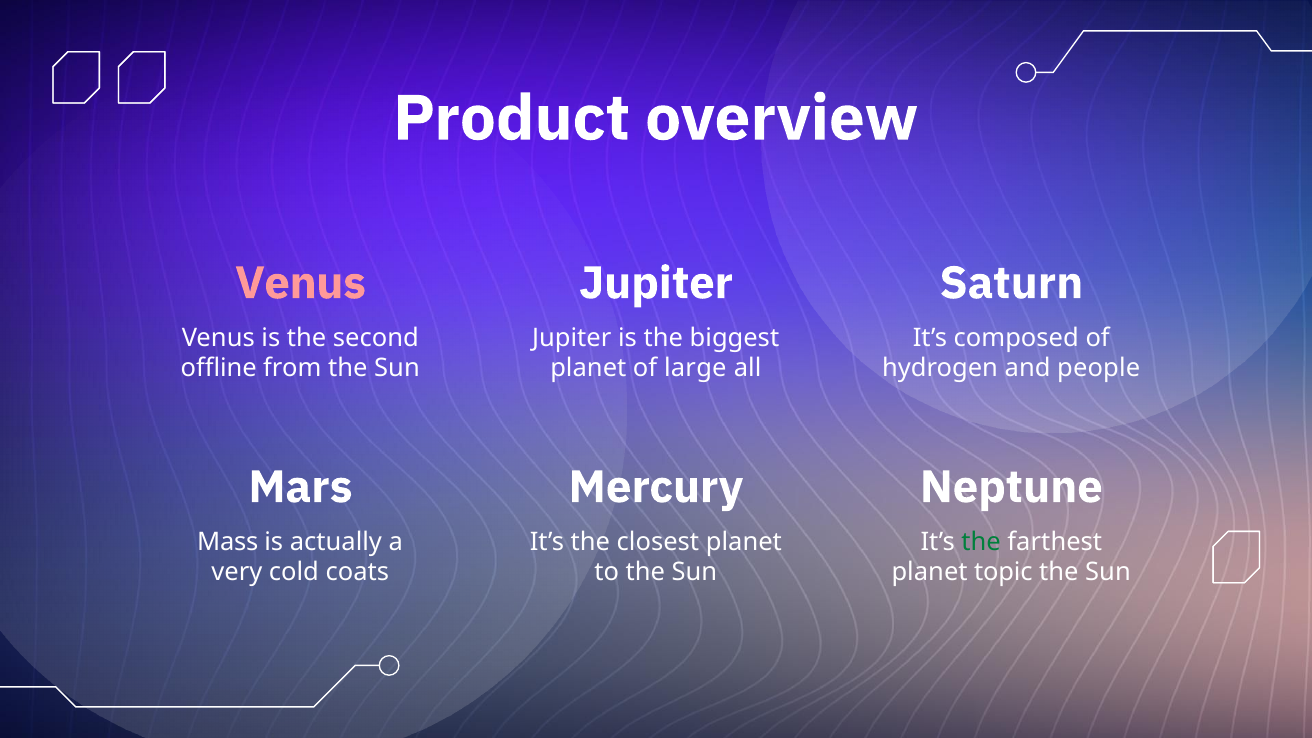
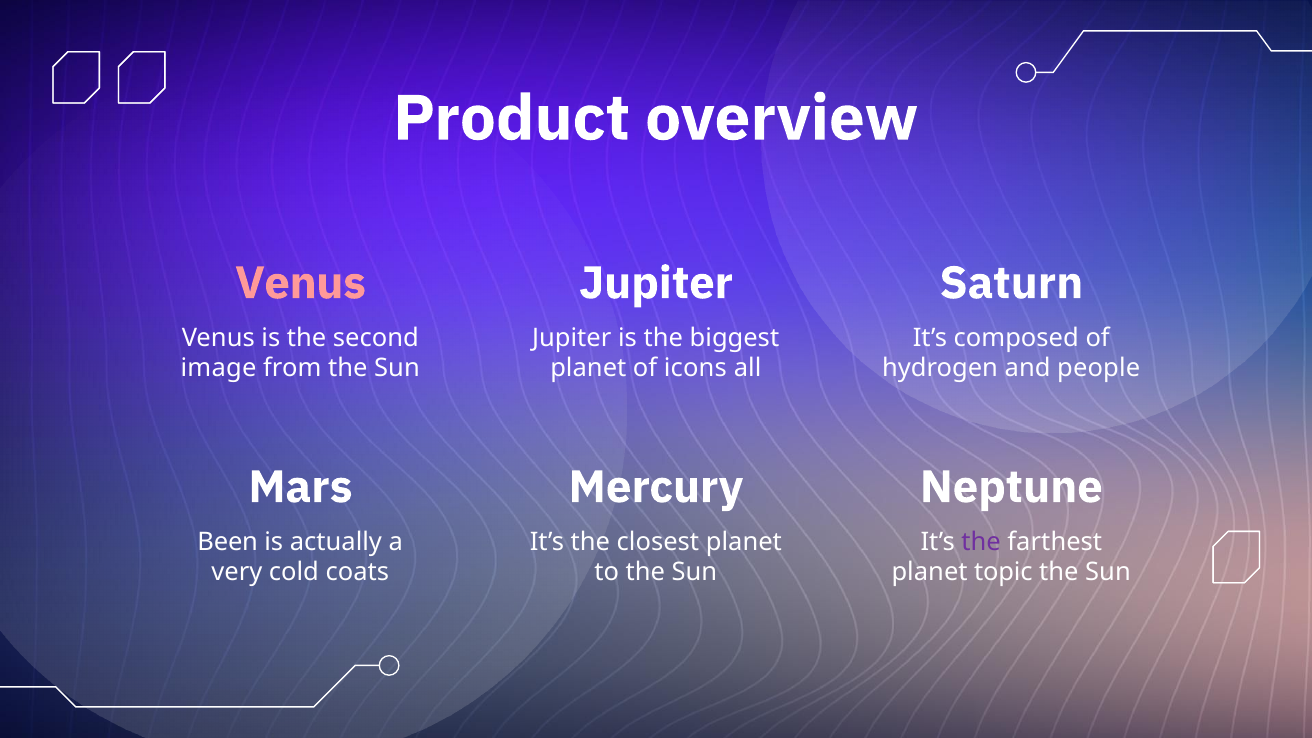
offline: offline -> image
large: large -> icons
Mass: Mass -> Been
the at (981, 542) colour: green -> purple
